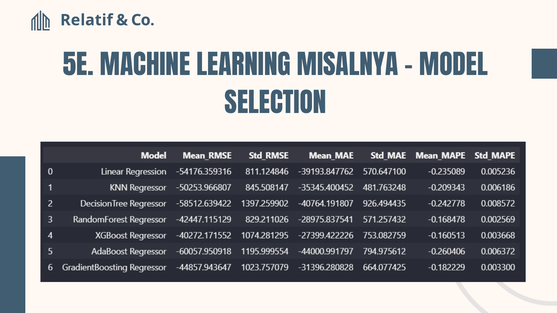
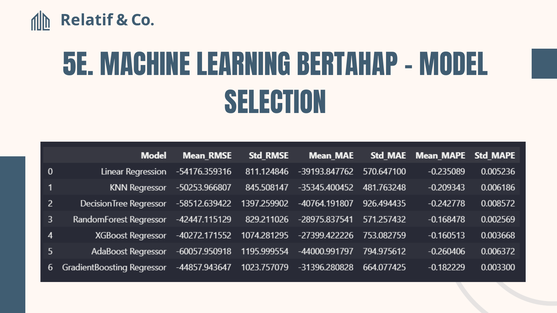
MISALNYA: MISALNYA -> BERTAHAP
